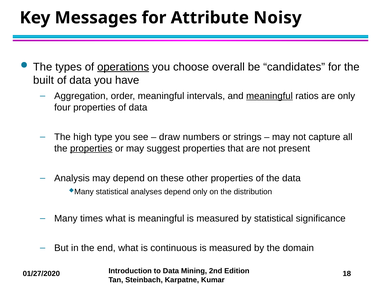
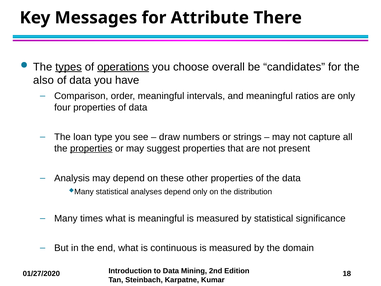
Noisy: Noisy -> There
types underline: none -> present
built: built -> also
Aggregation: Aggregation -> Comparison
meaningful at (269, 96) underline: present -> none
high: high -> loan
